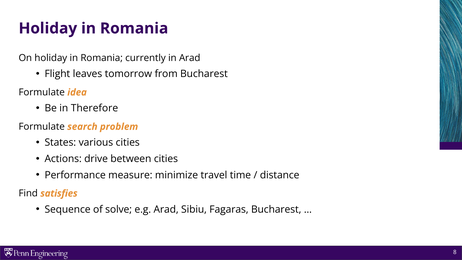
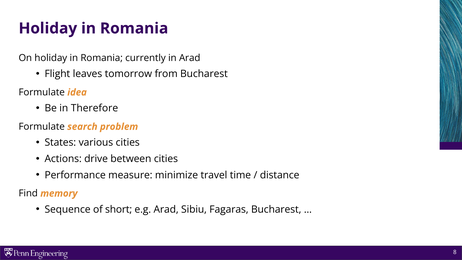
satisfies: satisfies -> memory
solve: solve -> short
